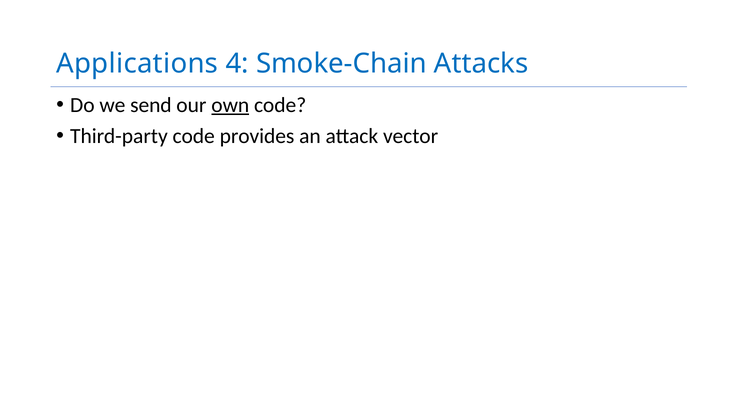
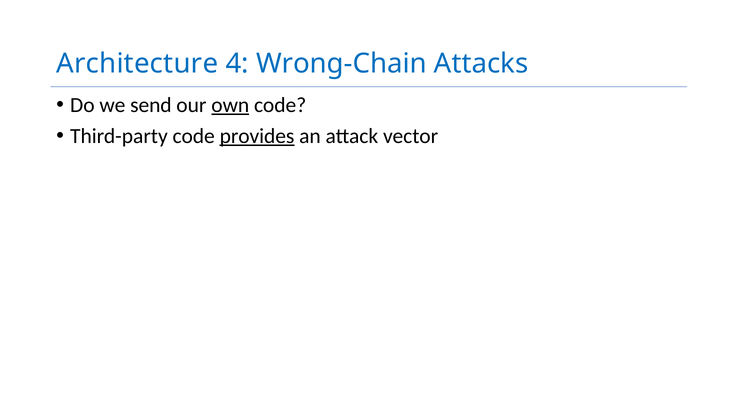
Applications: Applications -> Architecture
Smoke-Chain: Smoke-Chain -> Wrong-Chain
provides underline: none -> present
